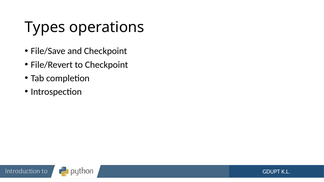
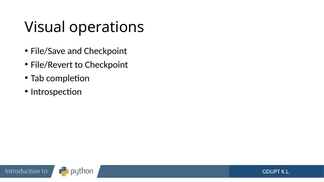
Types: Types -> Visual
